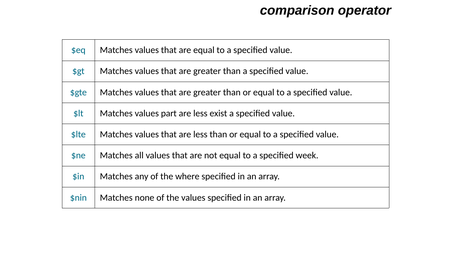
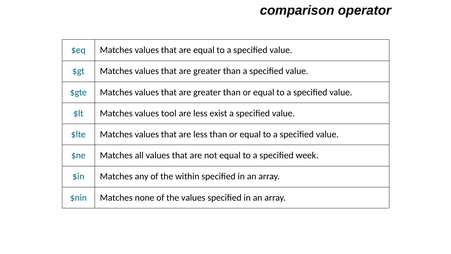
part: part -> tool
where: where -> within
